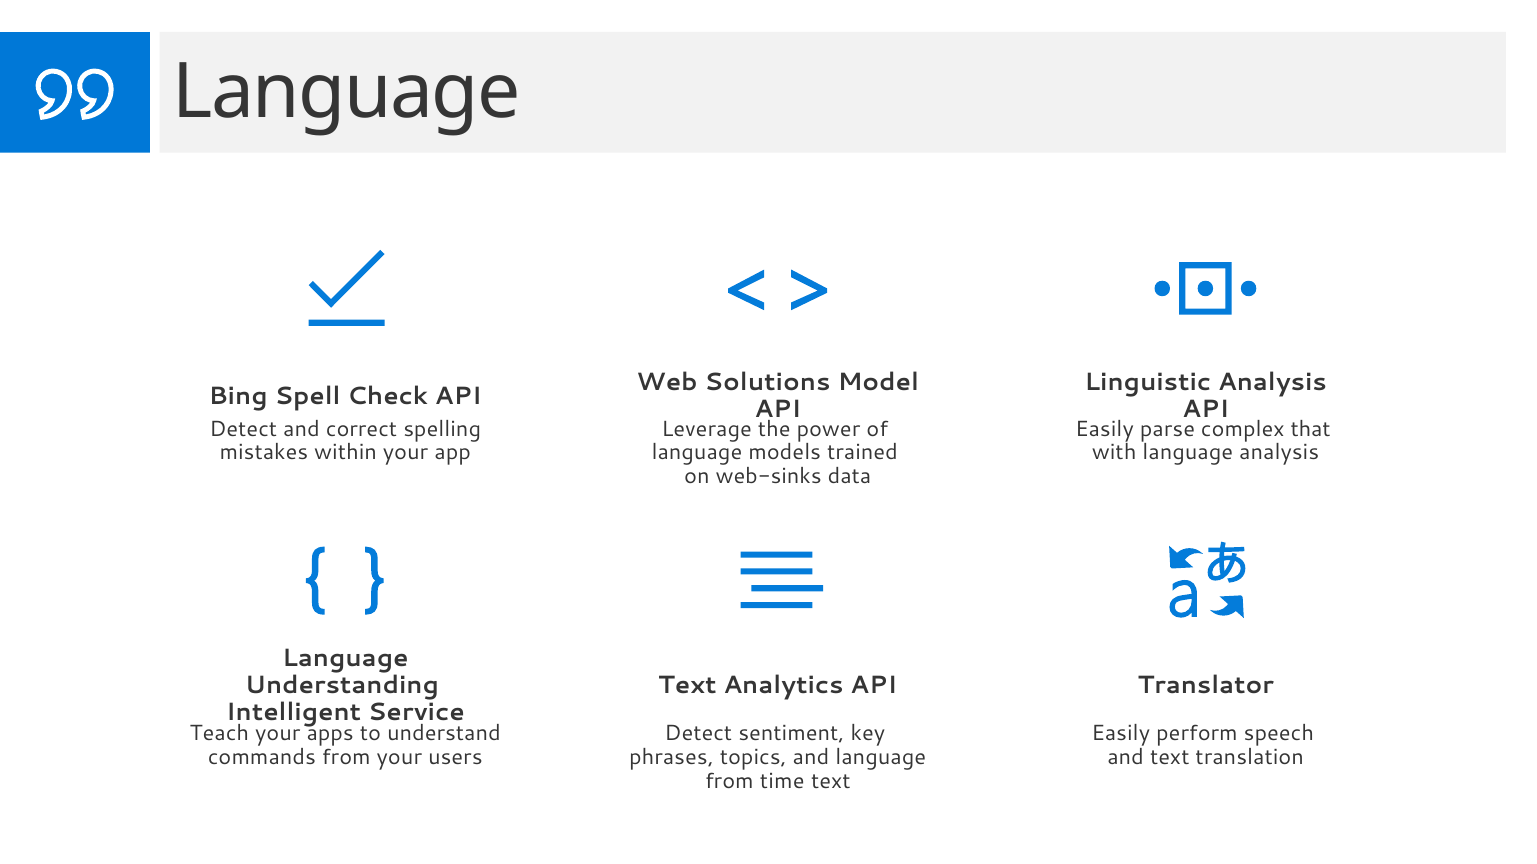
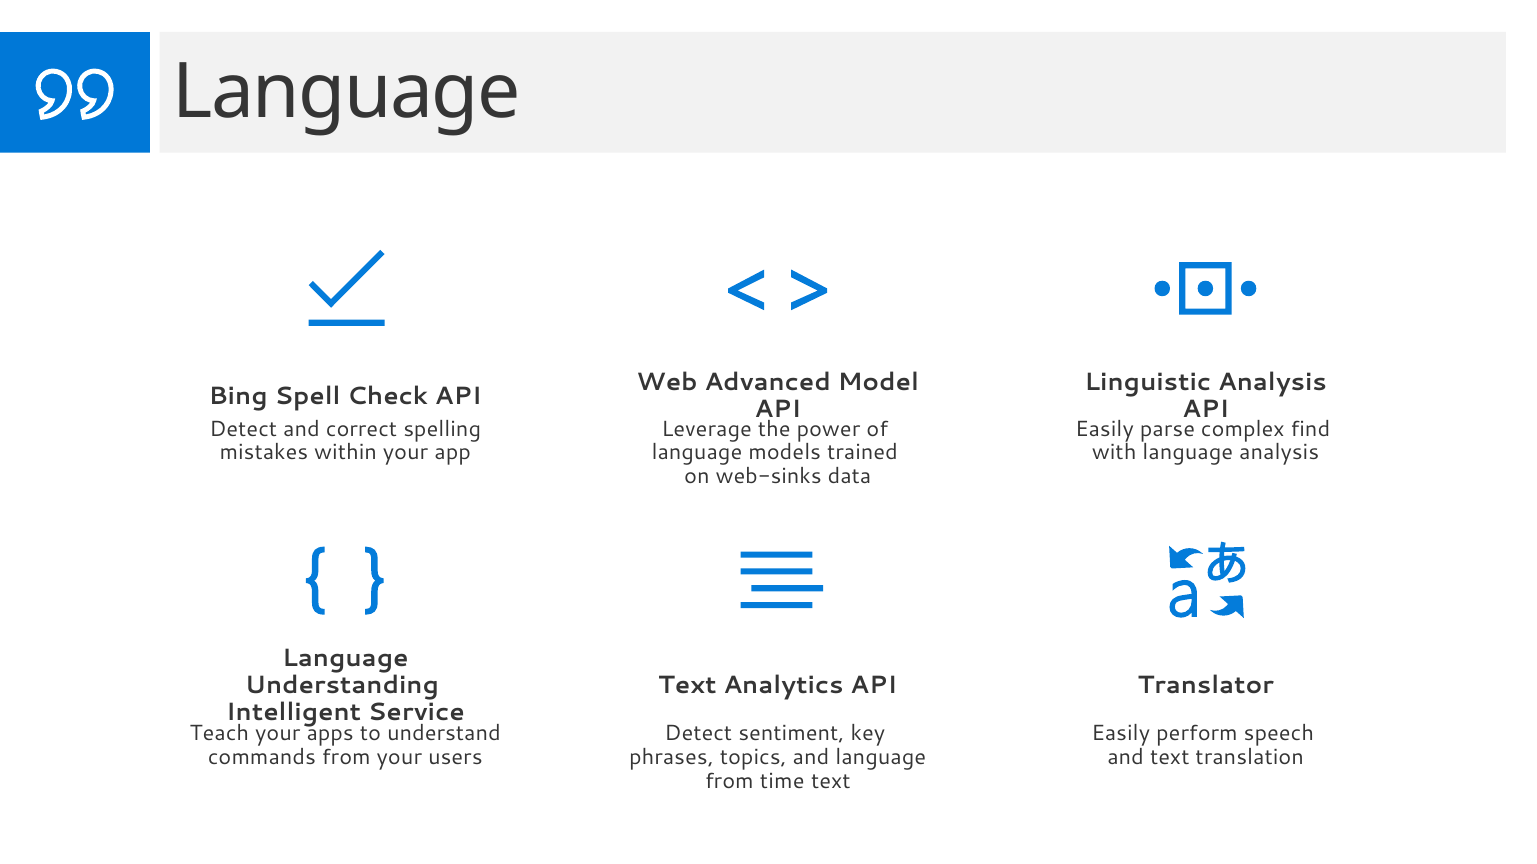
Solutions: Solutions -> Advanced
that: that -> find
